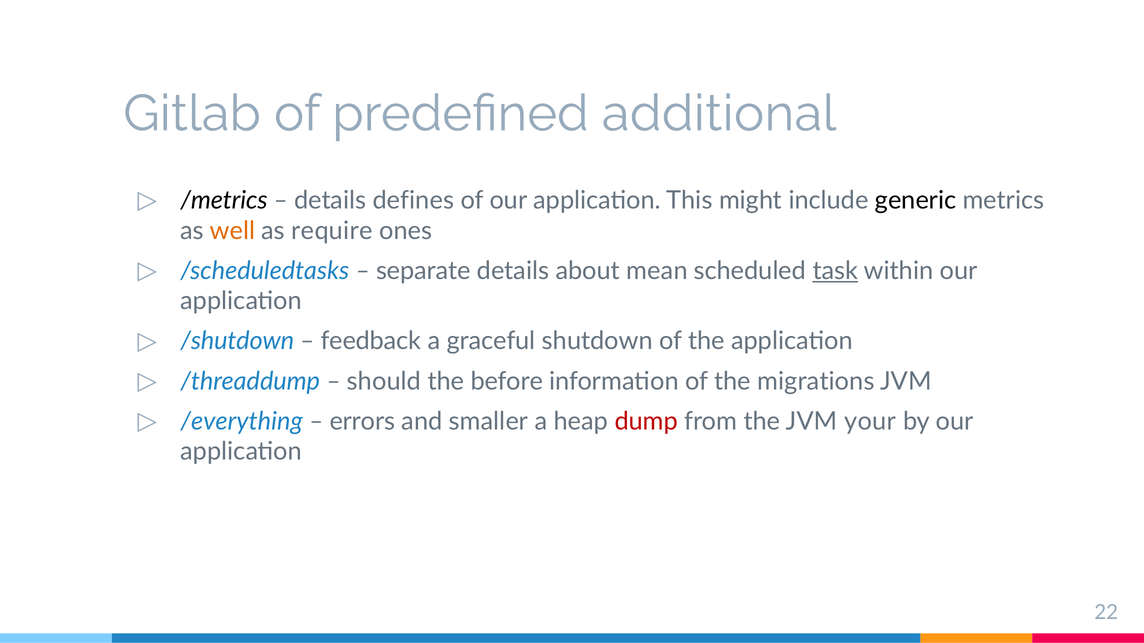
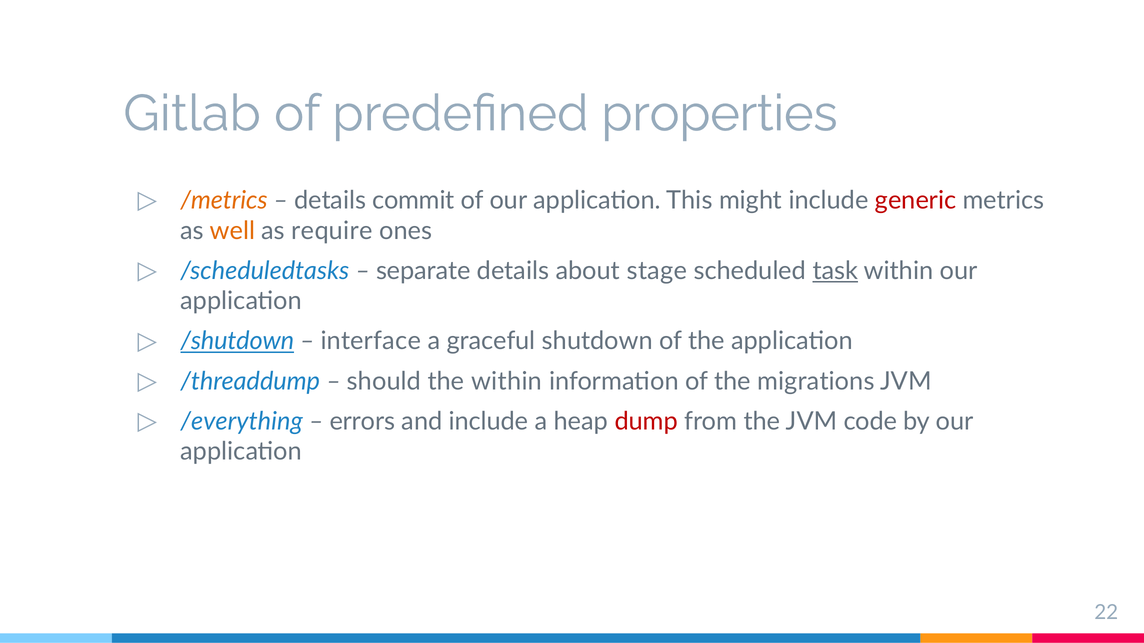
additional: additional -> properties
/metrics colour: black -> orange
defines: defines -> commit
generic colour: black -> red
mean: mean -> stage
/shutdown underline: none -> present
feedback: feedback -> interface
the before: before -> within
and smaller: smaller -> include
your: your -> code
